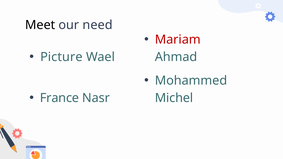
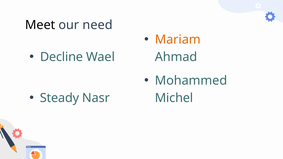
Mariam colour: red -> orange
Picture: Picture -> Decline
France: France -> Steady
